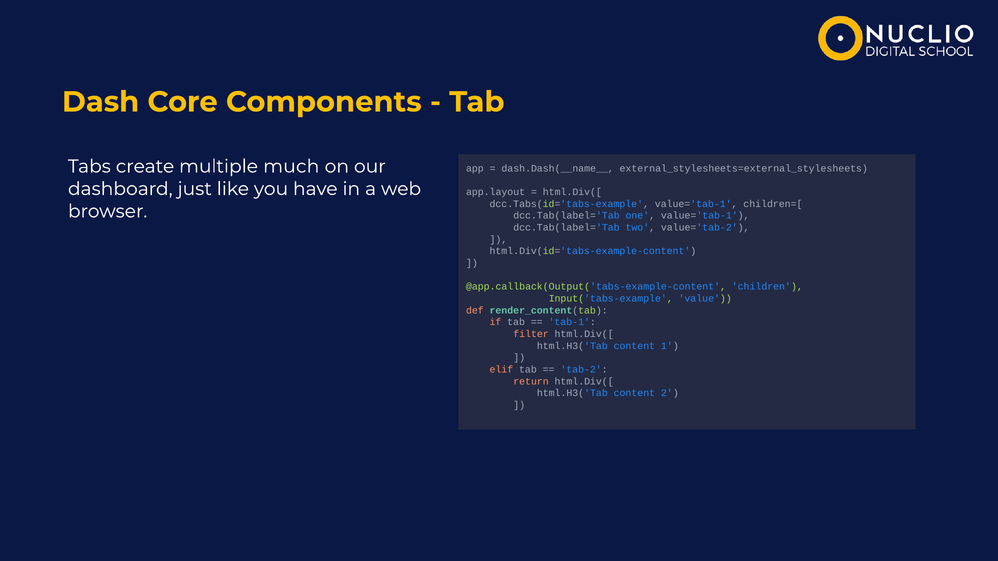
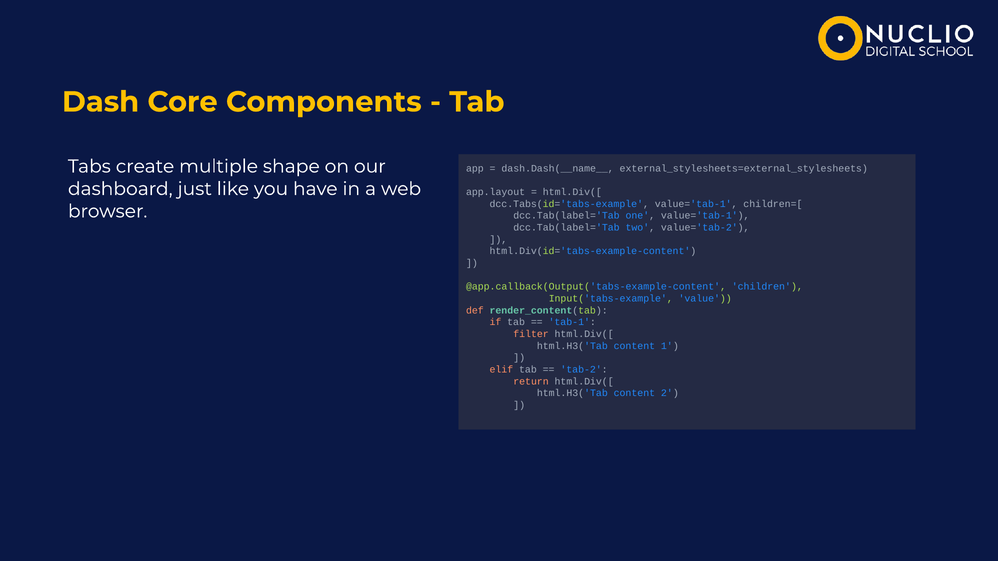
much: much -> shape
